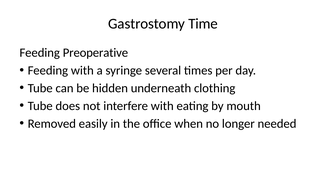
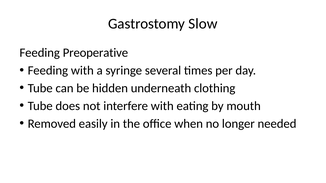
Time: Time -> Slow
